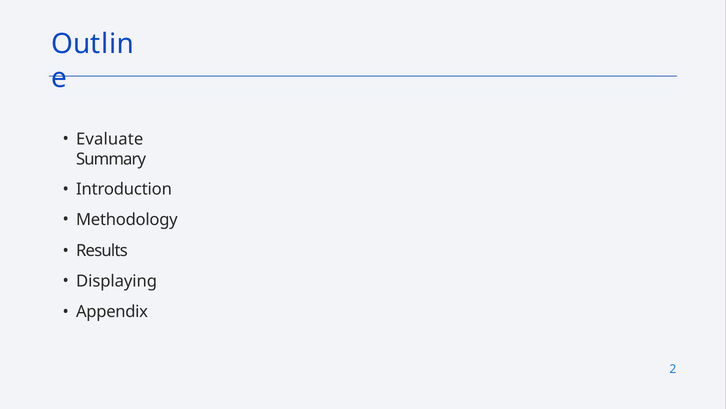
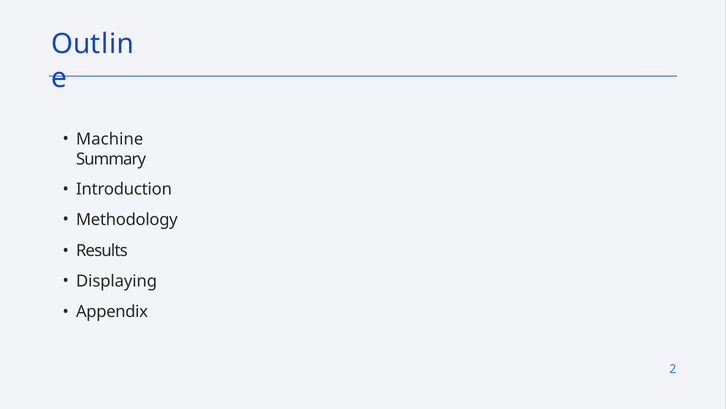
Evaluate: Evaluate -> Machine
